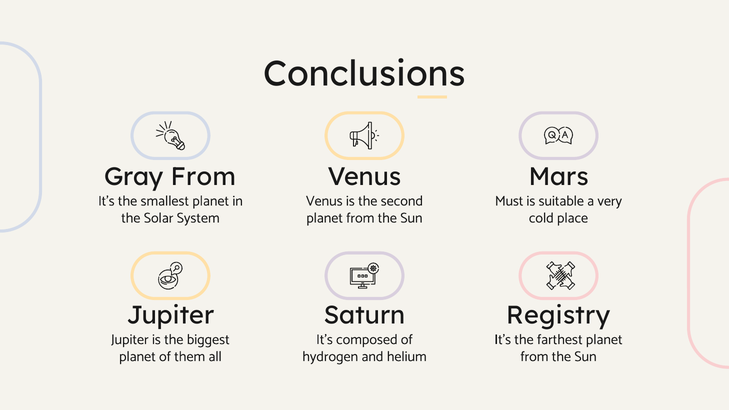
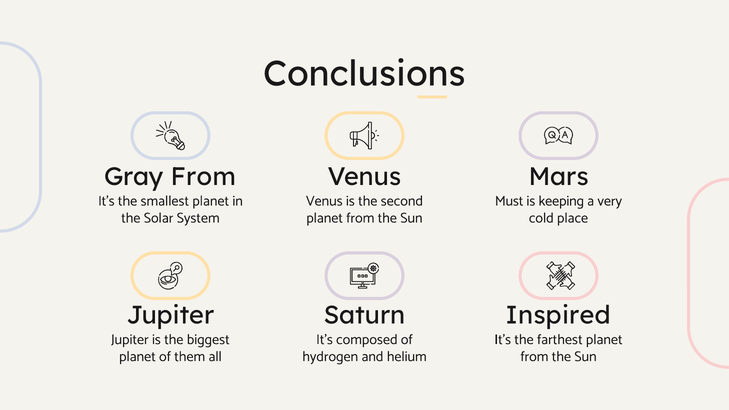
suitable: suitable -> keeping
Registry: Registry -> Inspired
